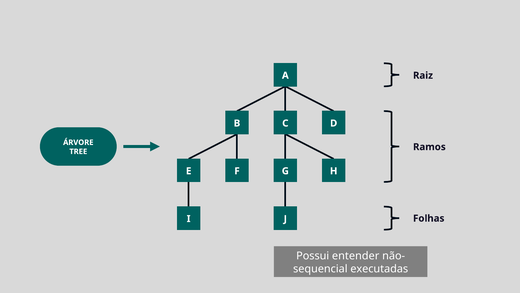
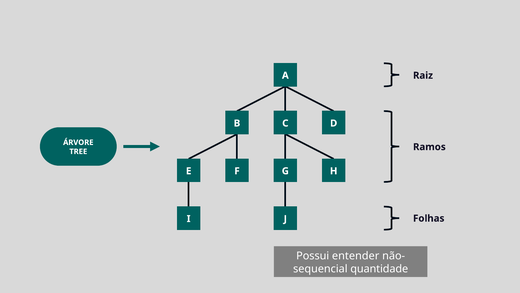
executadas: executadas -> quantidade
